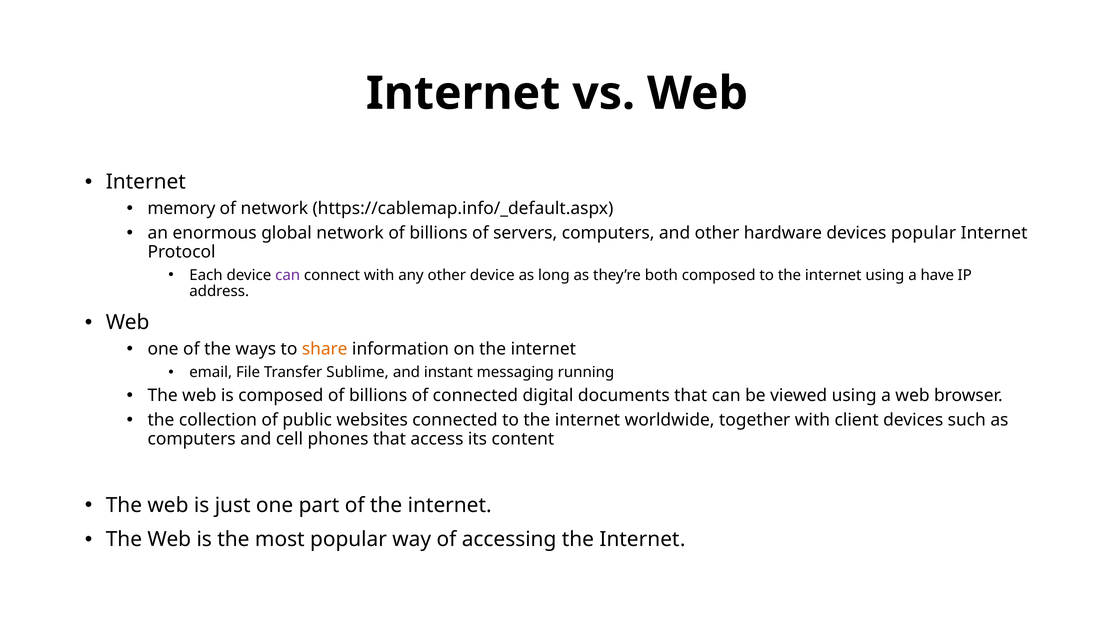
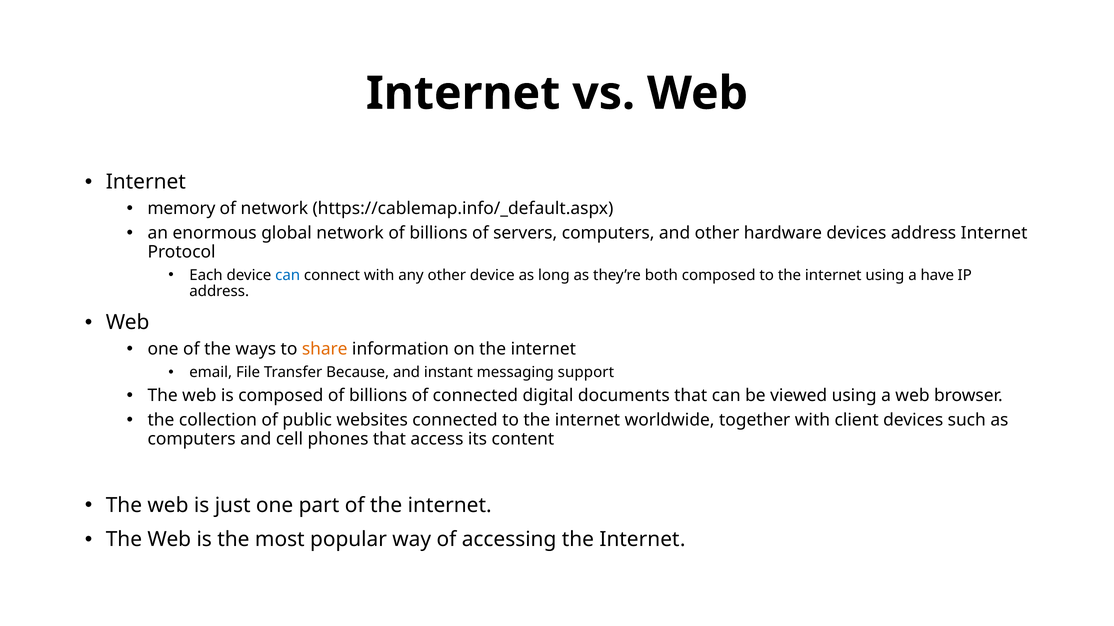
devices popular: popular -> address
can at (288, 275) colour: purple -> blue
Sublime: Sublime -> Because
running: running -> support
